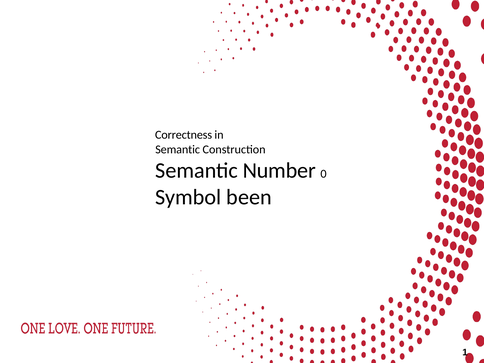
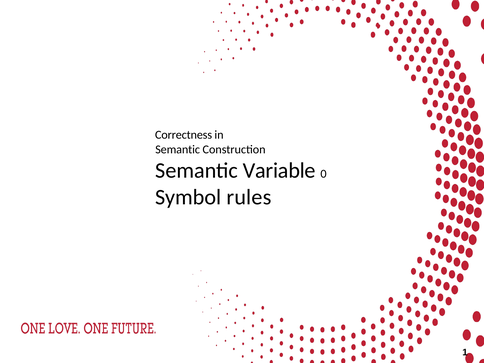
Number: Number -> Variable
been: been -> rules
